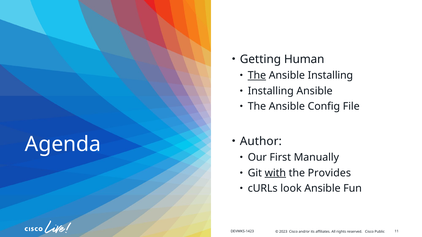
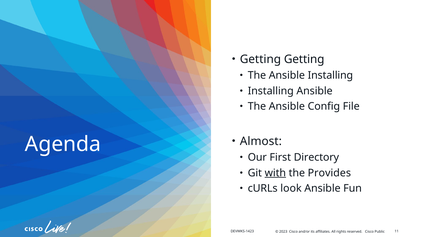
Getting Human: Human -> Getting
The at (257, 76) underline: present -> none
Author: Author -> Almost
Manually: Manually -> Directory
